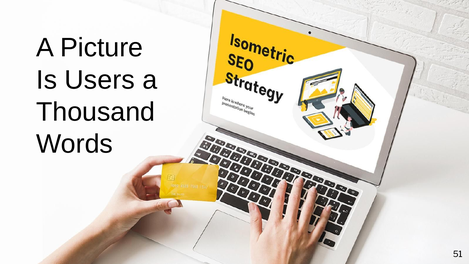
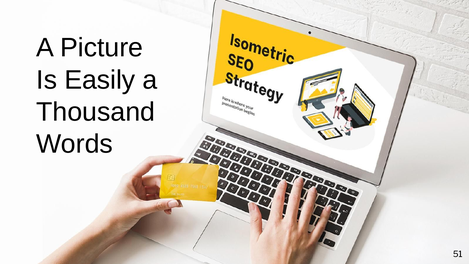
Users: Users -> Easily
